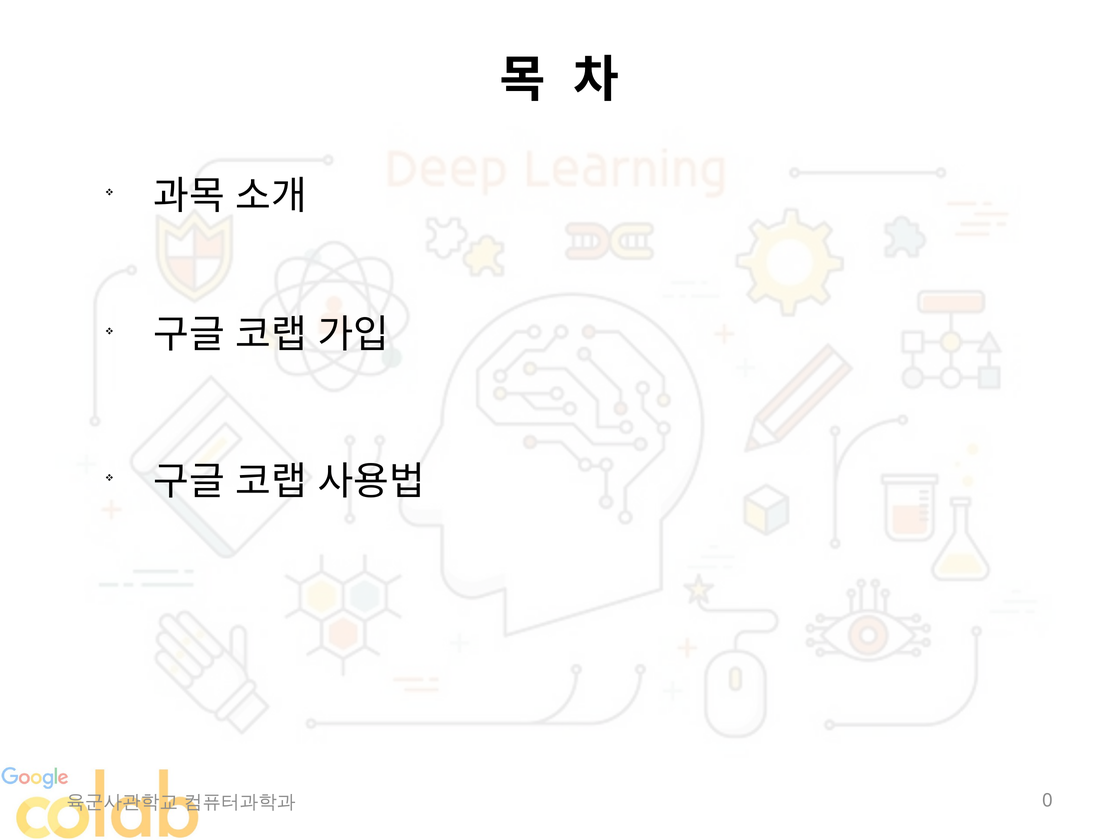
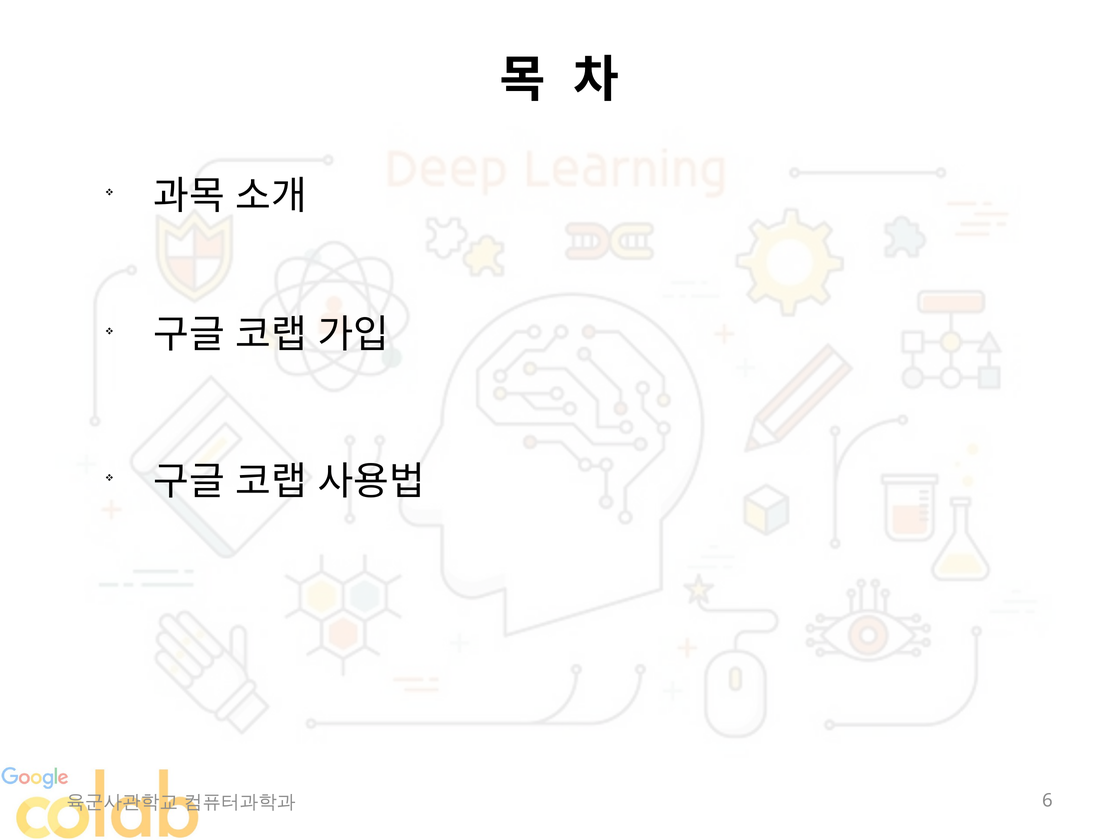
0: 0 -> 6
